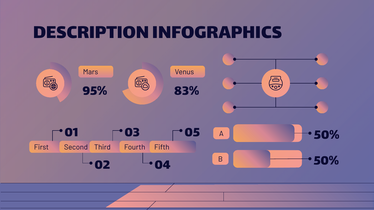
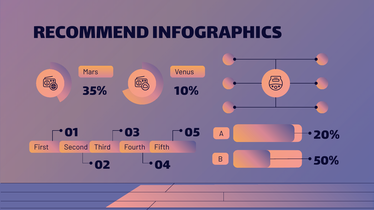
DESCRIPTION: DESCRIPTION -> RECOMMEND
95%: 95% -> 35%
83%: 83% -> 10%
A 50%: 50% -> 20%
